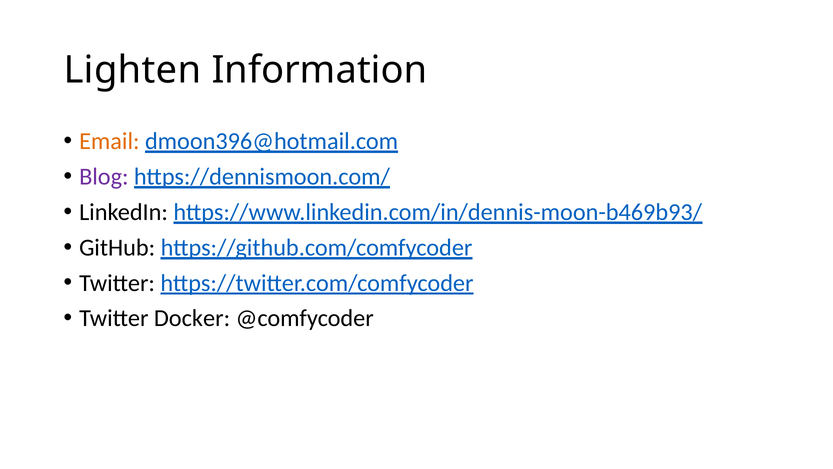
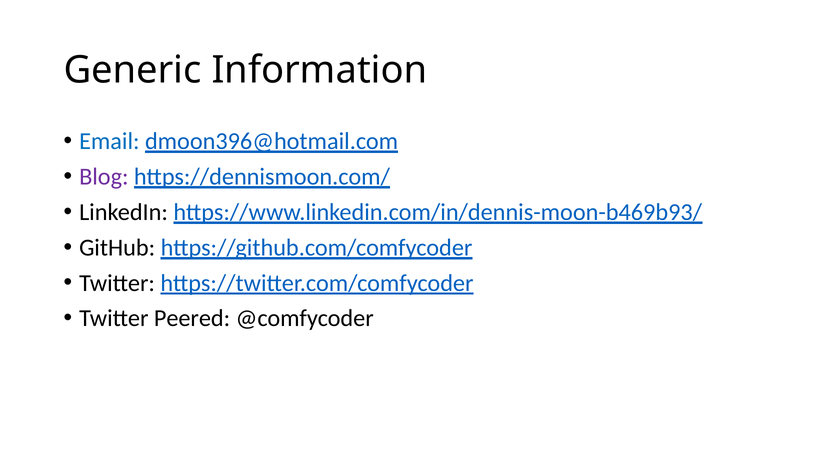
Lighten: Lighten -> Generic
Email colour: orange -> blue
Docker: Docker -> Peered
